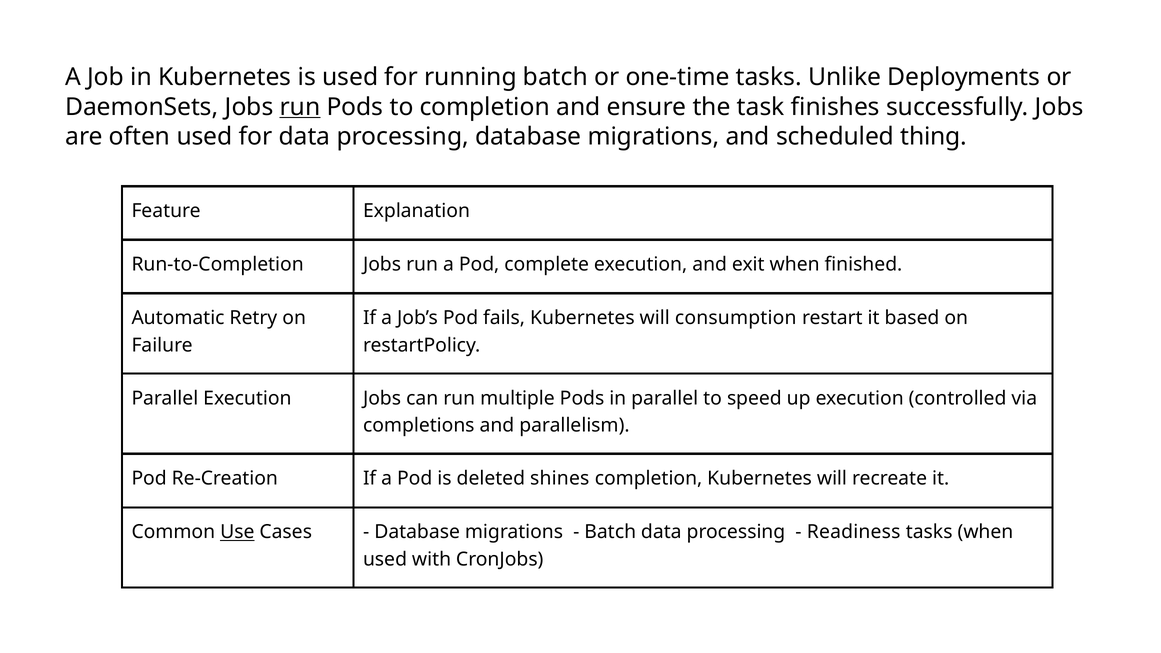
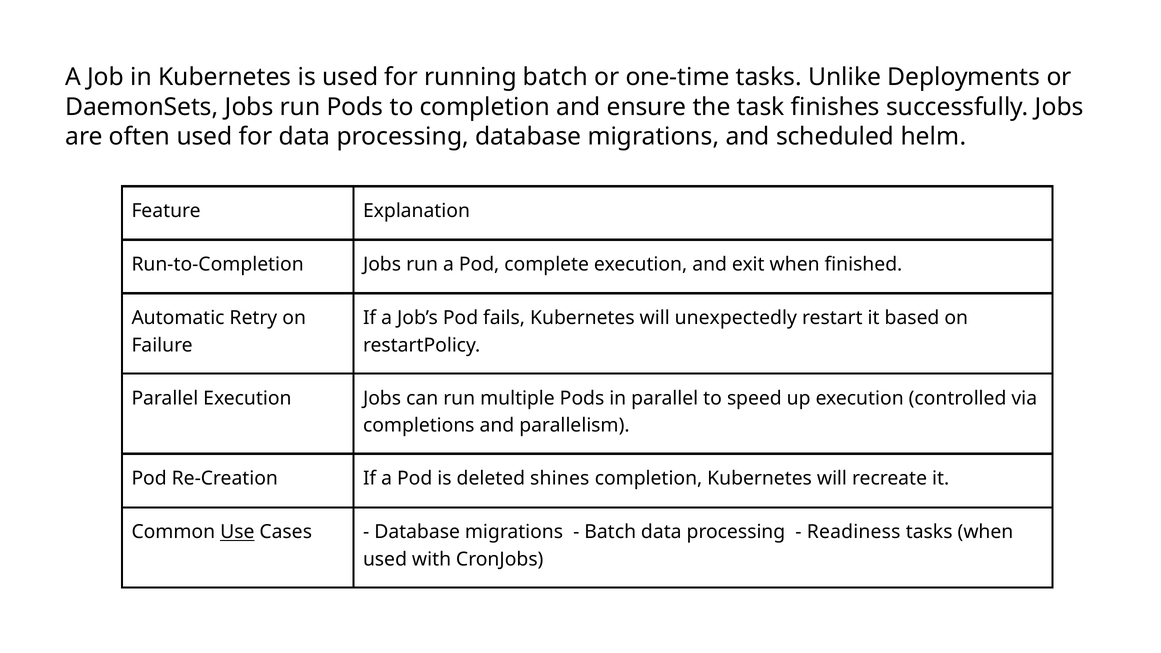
run at (300, 107) underline: present -> none
thing: thing -> helm
consumption: consumption -> unexpectedly
